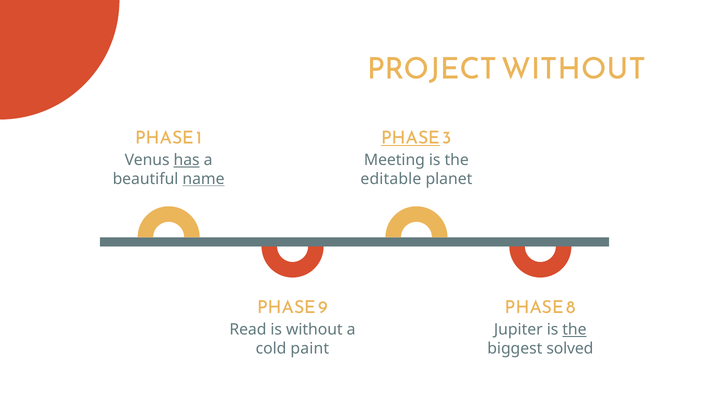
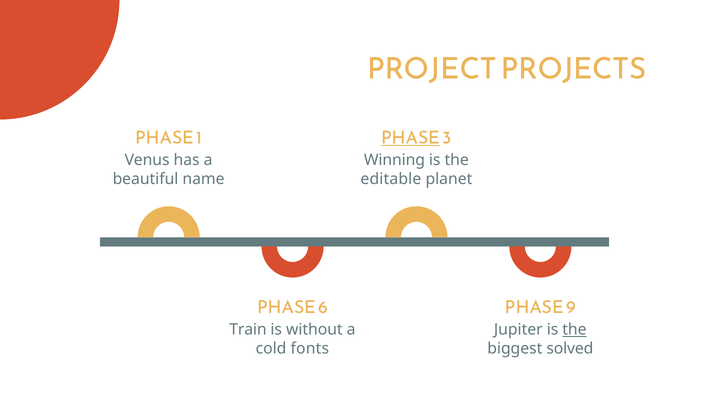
PROJECT WITHOUT: WITHOUT -> PROJECTS
has underline: present -> none
Meeting: Meeting -> Winning
name underline: present -> none
9: 9 -> 6
8: 8 -> 9
Read: Read -> Train
paint: paint -> fonts
